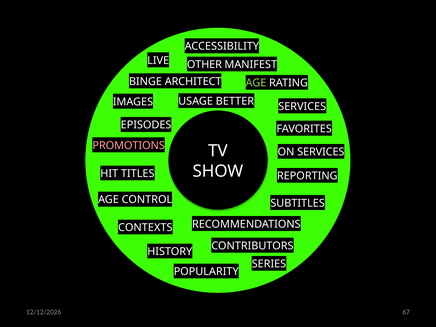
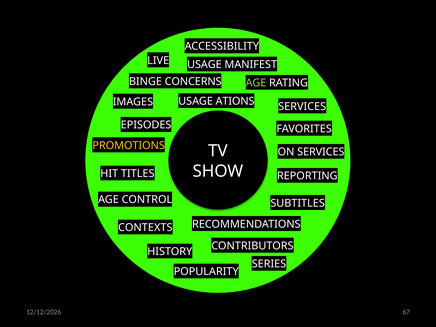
OTHER at (204, 65): OTHER -> USAGE
ARCHITECT: ARCHITECT -> CONCERNS
BETTER: BETTER -> ATIONS
PROMOTIONS colour: pink -> yellow
